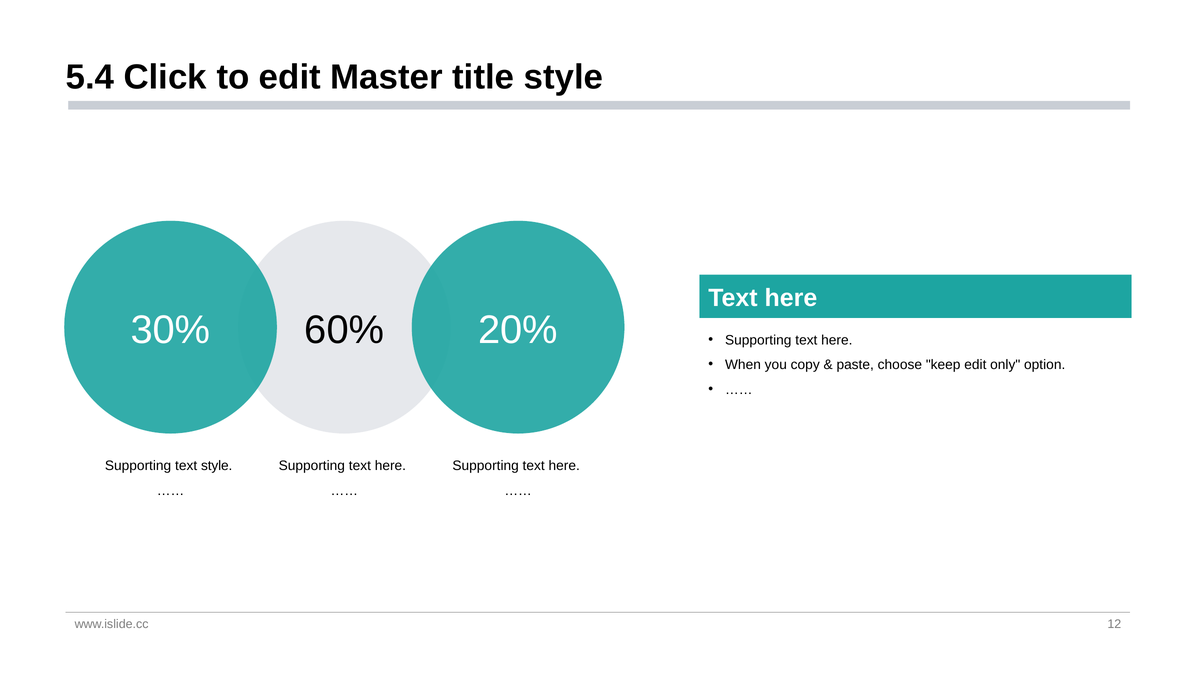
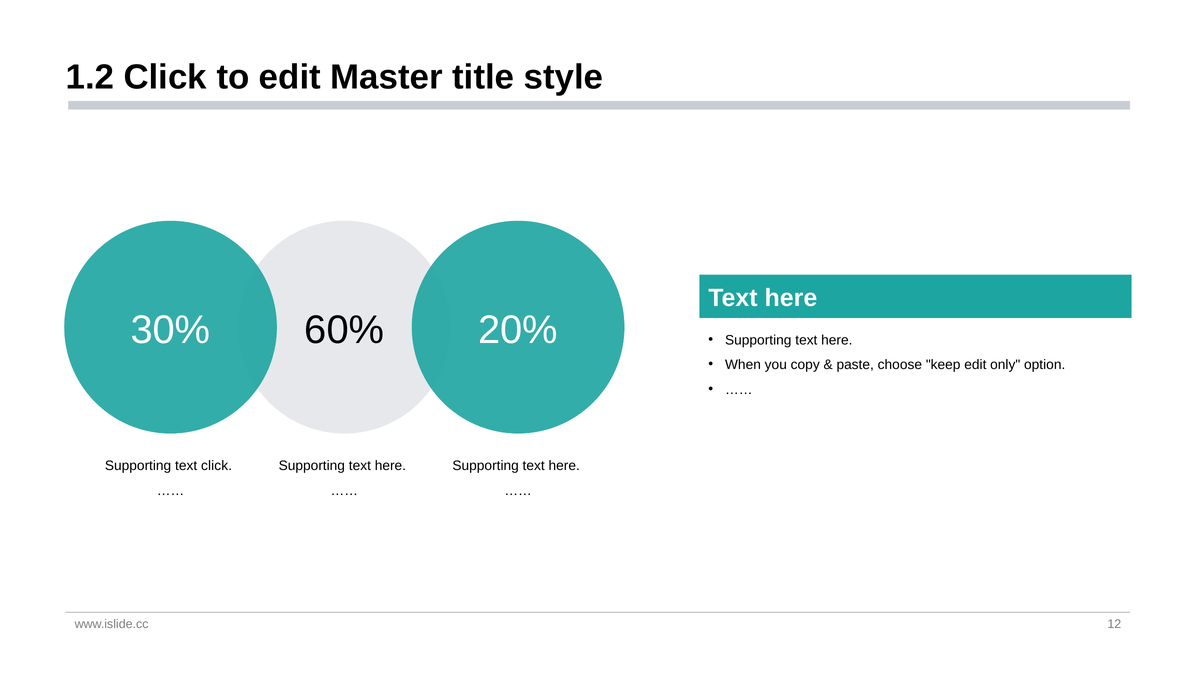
5.4: 5.4 -> 1.2
text style: style -> click
